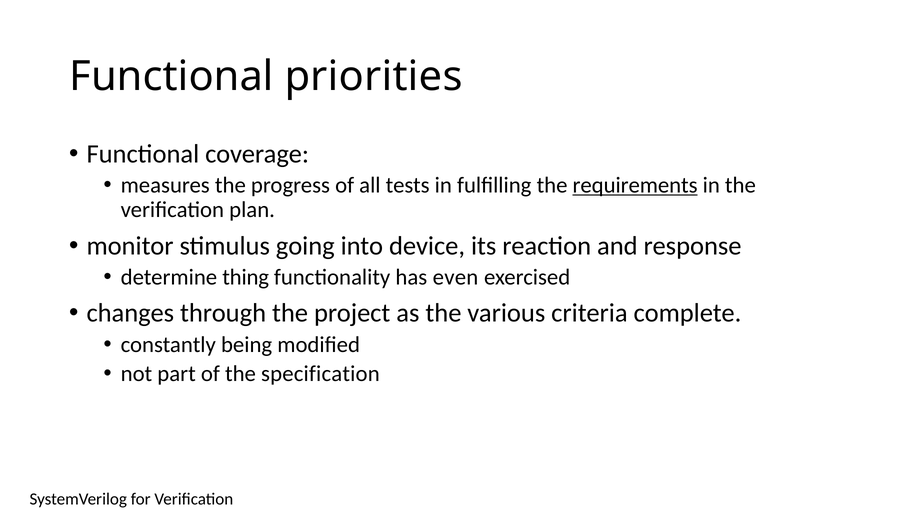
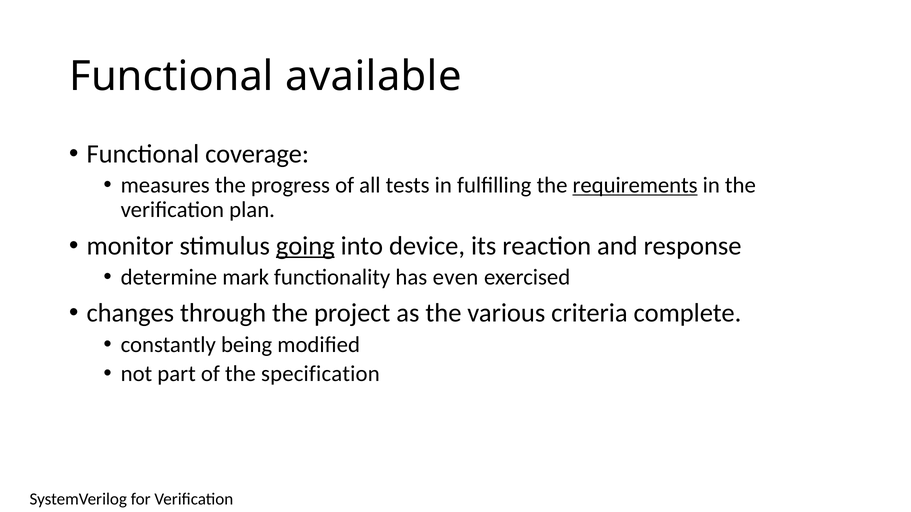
priorities: priorities -> available
going underline: none -> present
thing: thing -> mark
